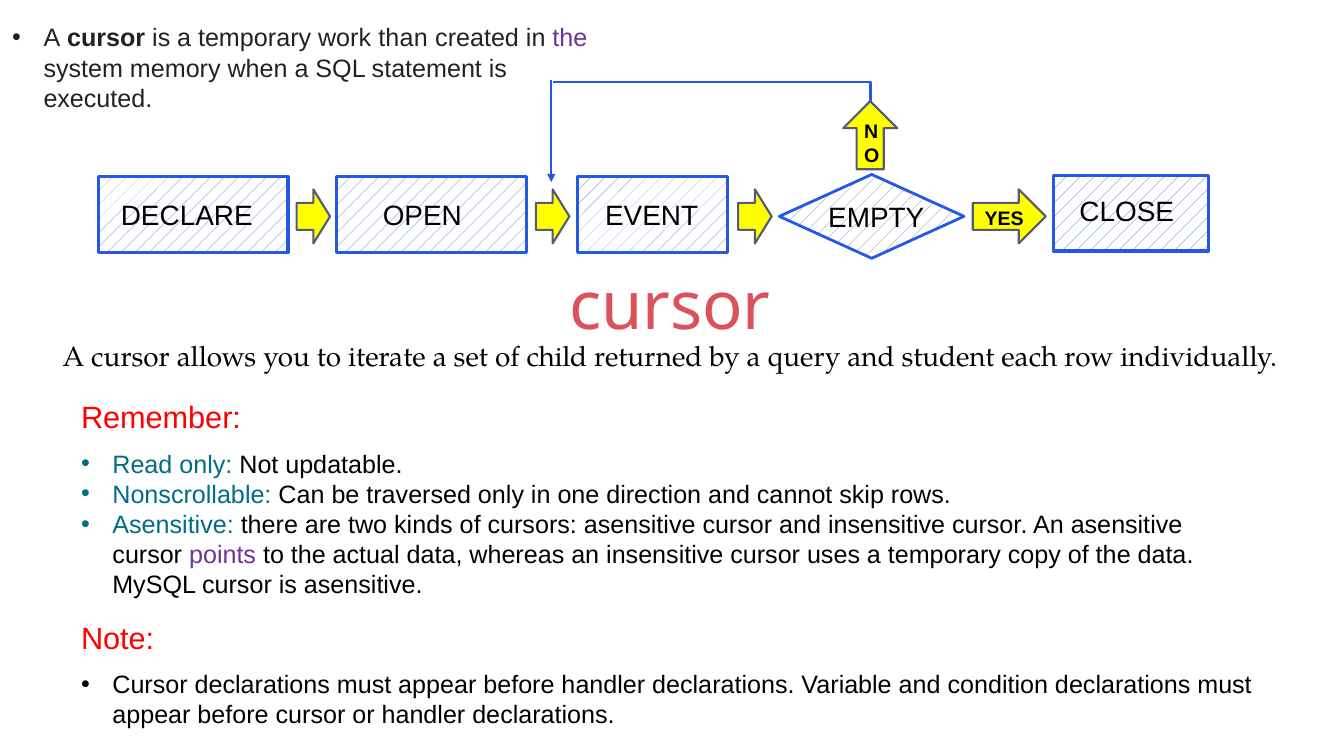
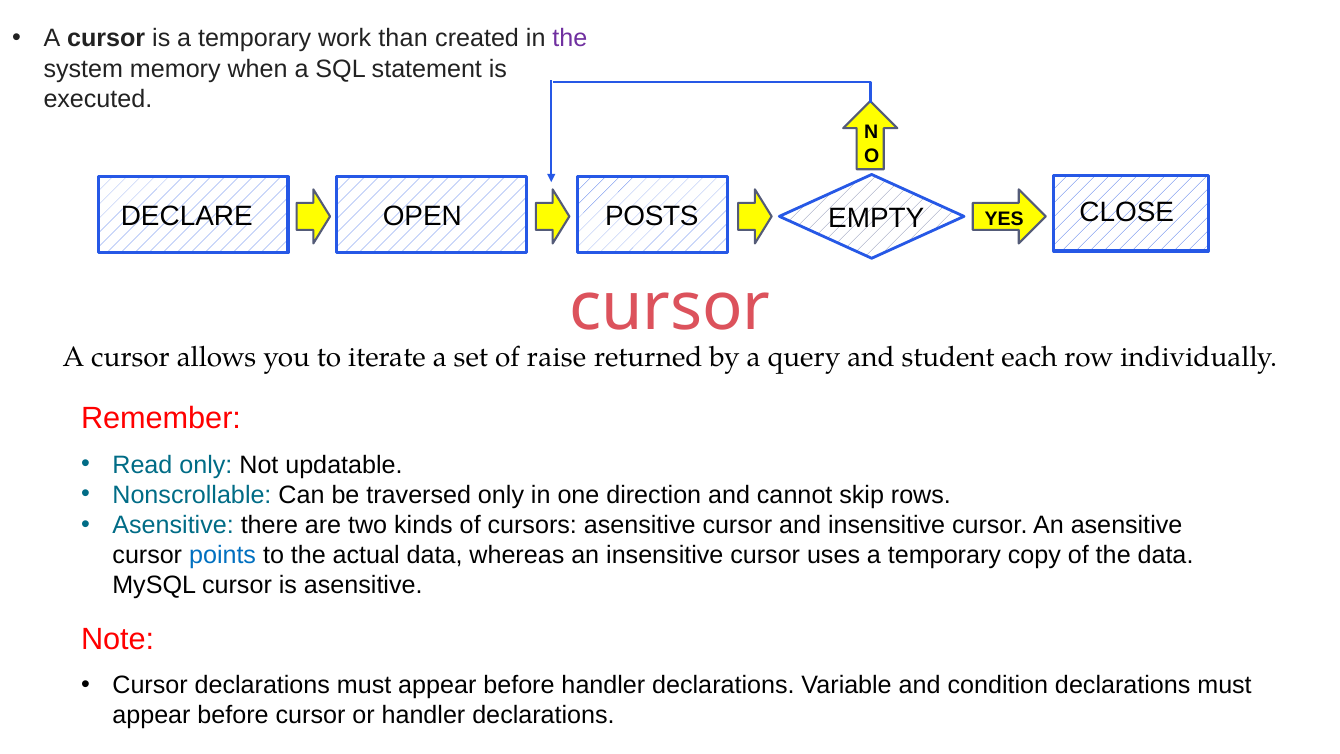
EVENT: EVENT -> POSTS
child: child -> raise
points colour: purple -> blue
